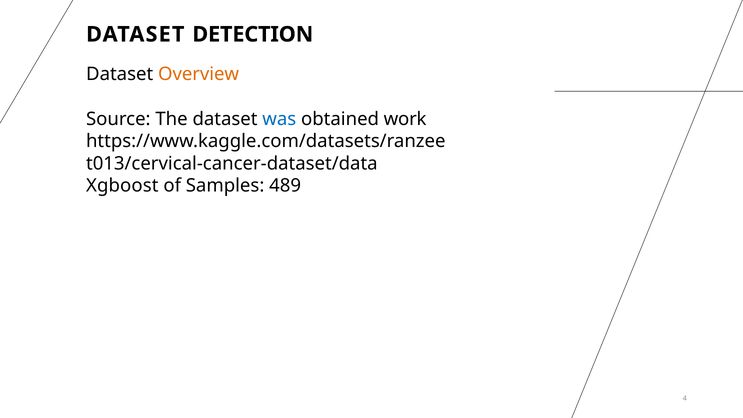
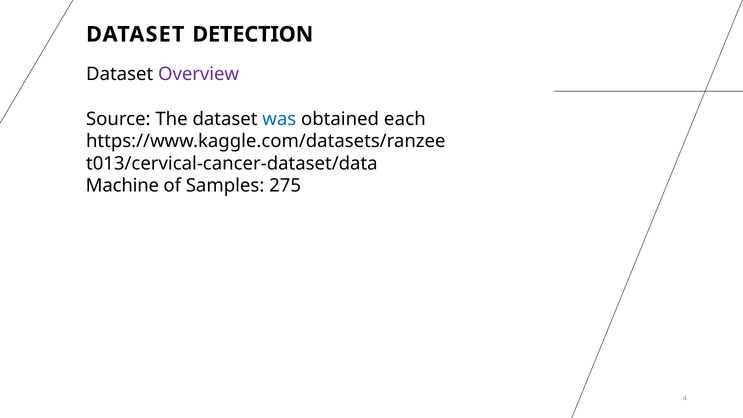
Overview colour: orange -> purple
work: work -> each
Xgboost: Xgboost -> Machine
489: 489 -> 275
